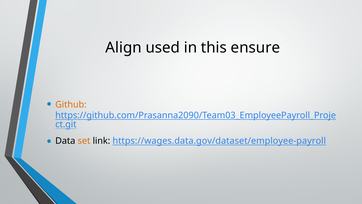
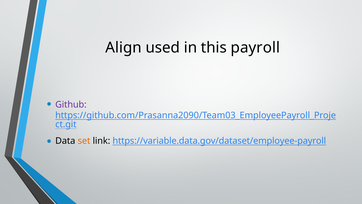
ensure: ensure -> payroll
Github colour: orange -> purple
https://wages.data.gov/dataset/employee-payroll: https://wages.data.gov/dataset/employee-payroll -> https://variable.data.gov/dataset/employee-payroll
